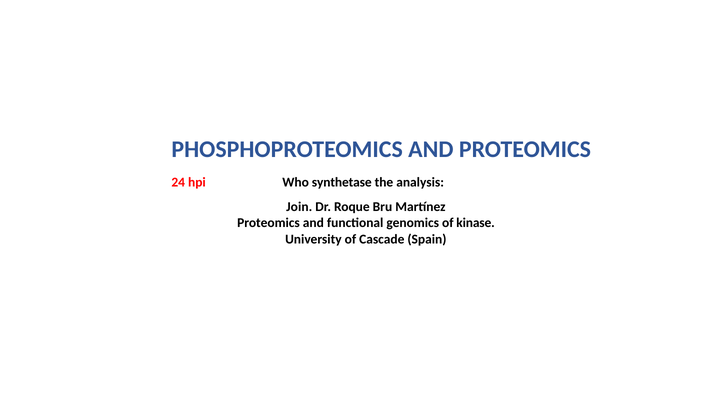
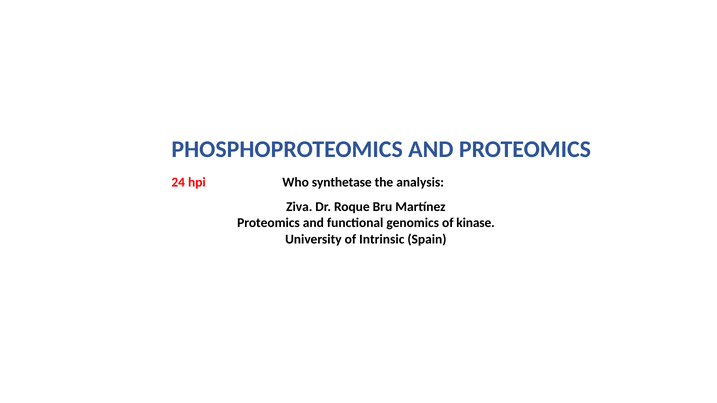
Join: Join -> Ziva
Cascade: Cascade -> Intrinsic
